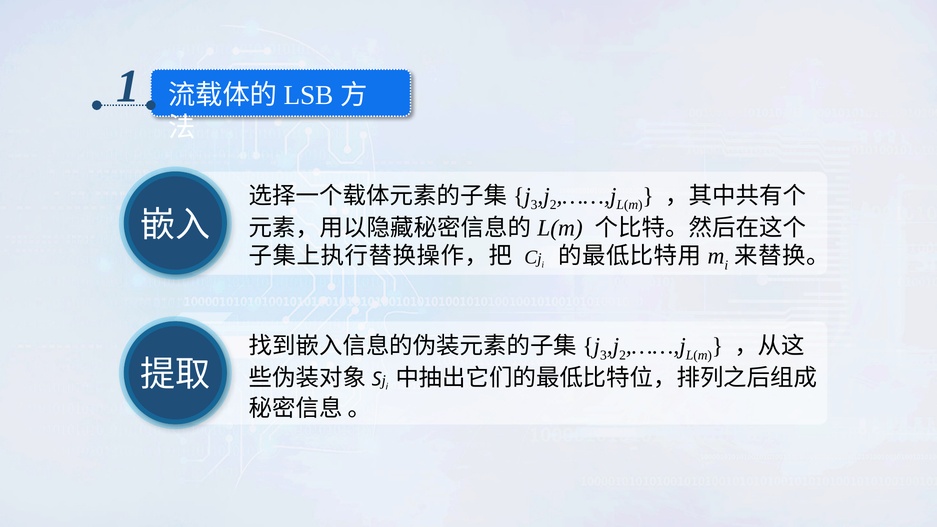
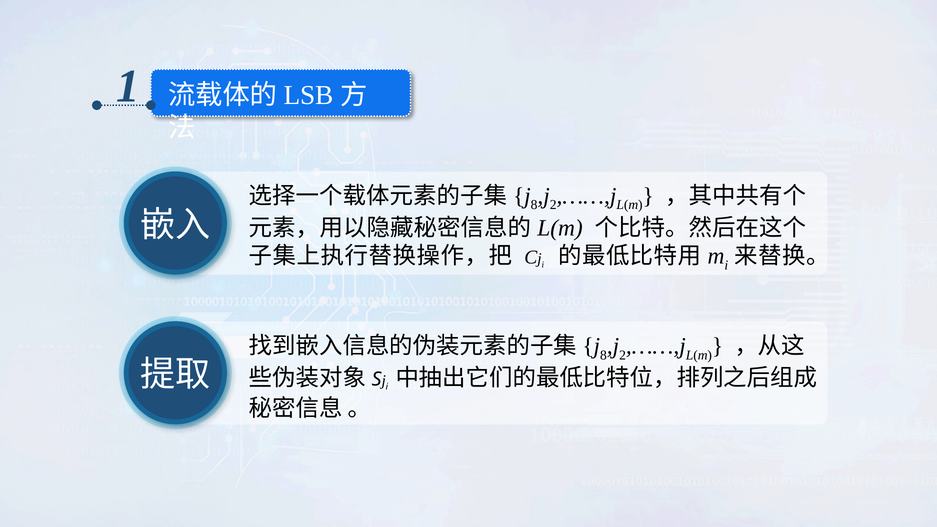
3 at (534, 205): 3 -> 8
3 at (603, 355): 3 -> 8
